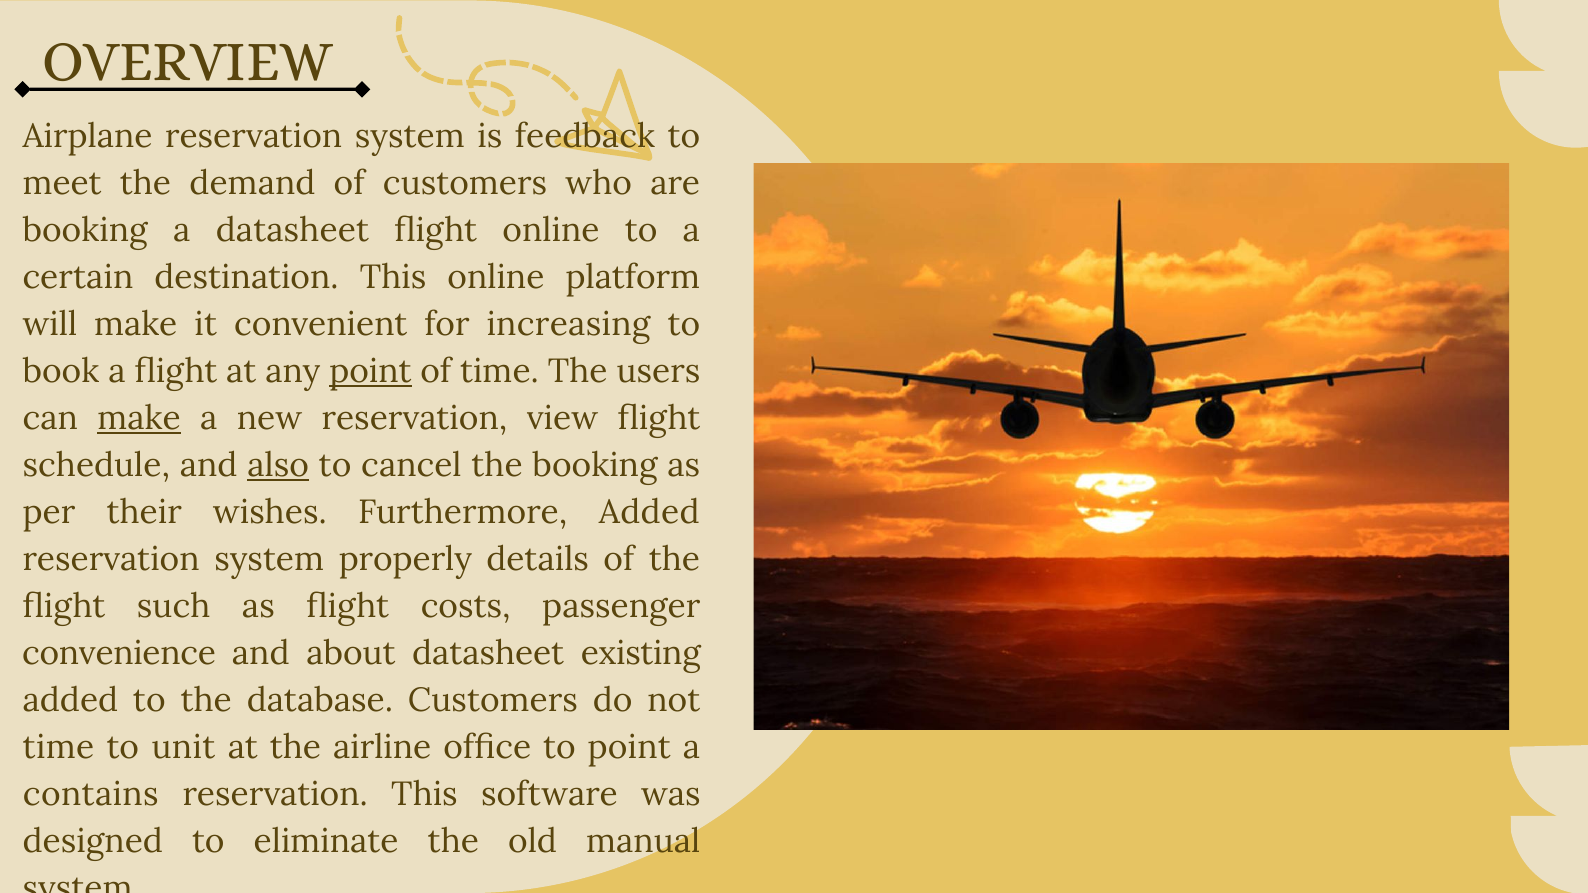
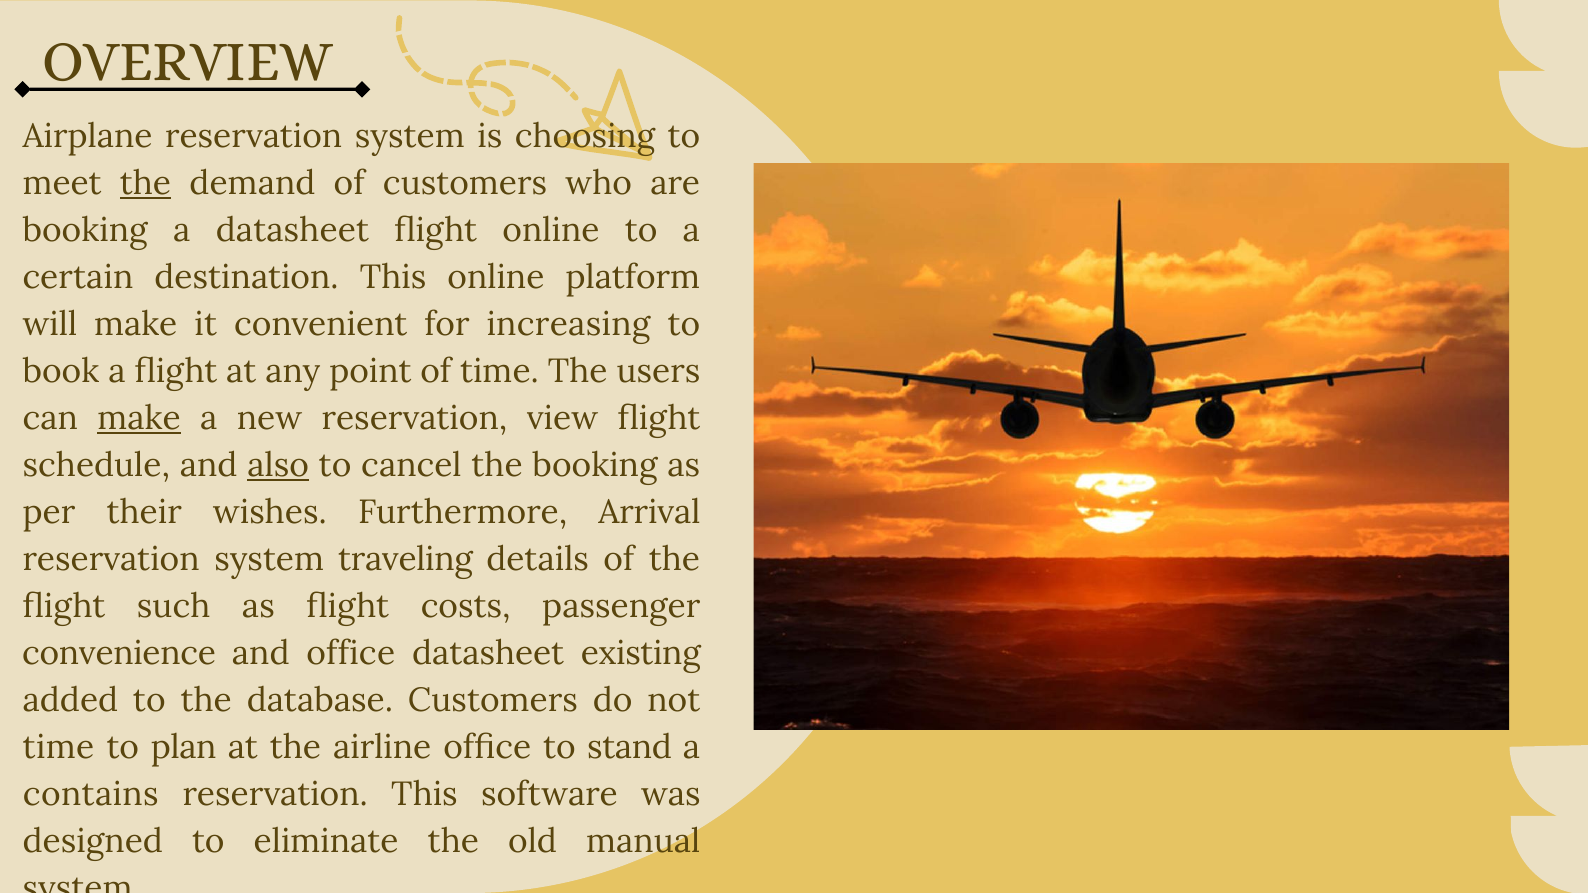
feedback: feedback -> choosing
the at (145, 183) underline: none -> present
point at (370, 371) underline: present -> none
Furthermore Added: Added -> Arrival
properly: properly -> traveling
and about: about -> office
unit: unit -> plan
to point: point -> stand
